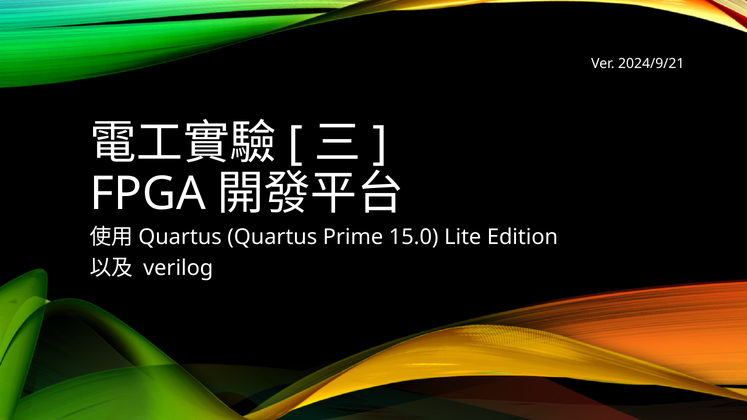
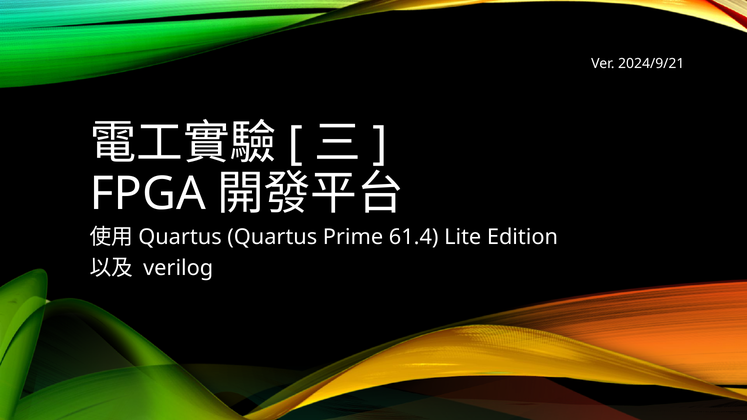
15.0: 15.0 -> 61.4
